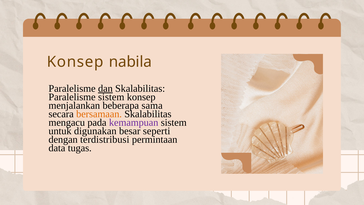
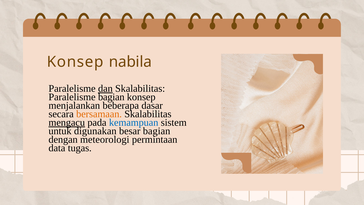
Paralelisme sistem: sistem -> bagian
sama: sama -> dasar
mengacu underline: none -> present
kemampuan colour: purple -> blue
besar seperti: seperti -> bagian
terdistribusi: terdistribusi -> meteorologi
